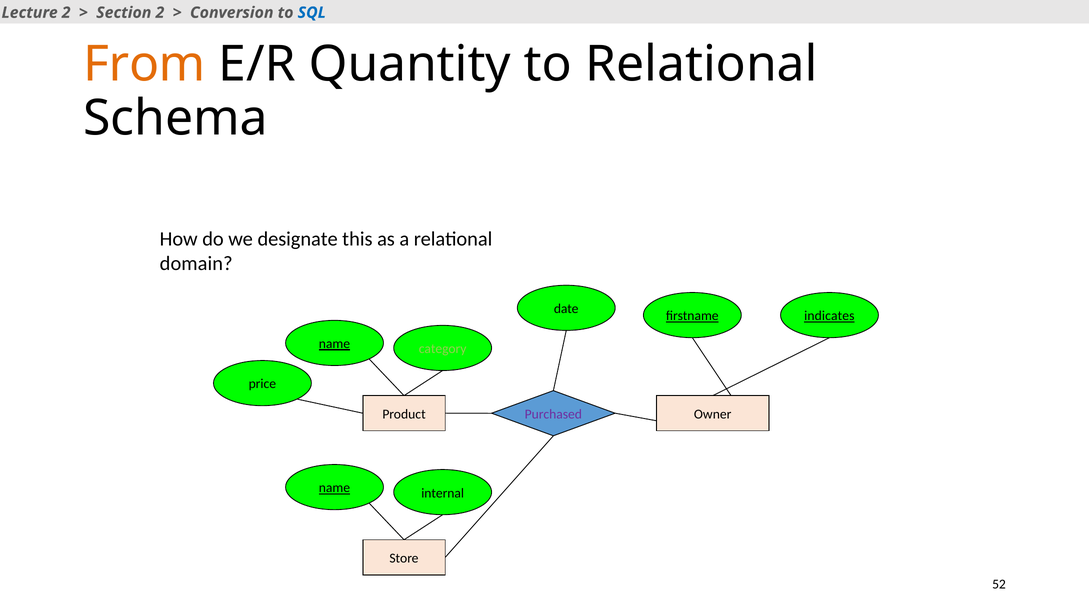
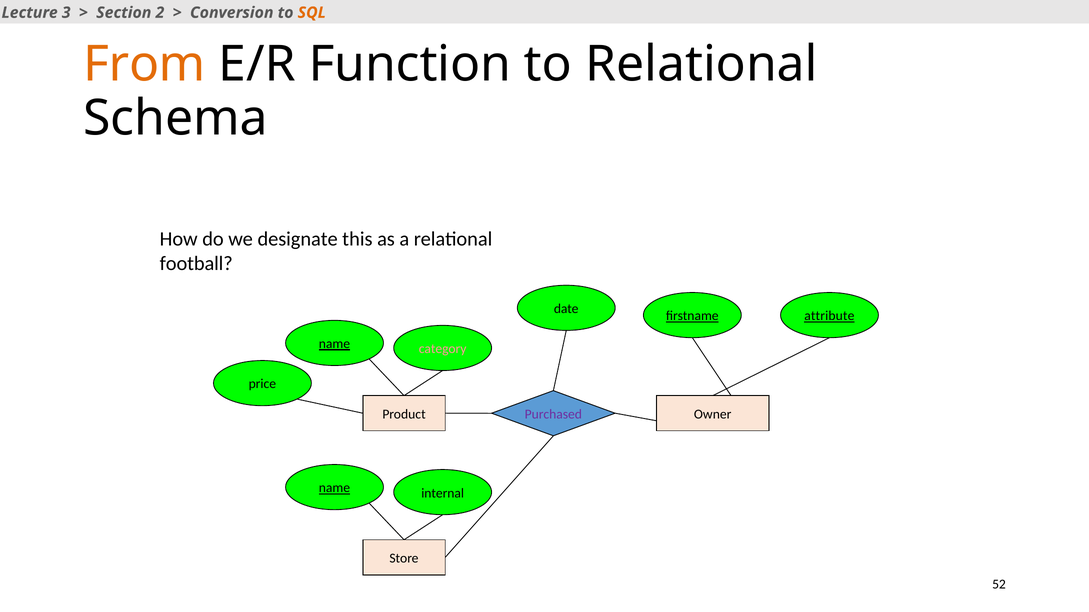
Lecture 2: 2 -> 3
SQL colour: blue -> orange
Quantity: Quantity -> Function
domain: domain -> football
indicates: indicates -> attribute
category colour: light green -> pink
